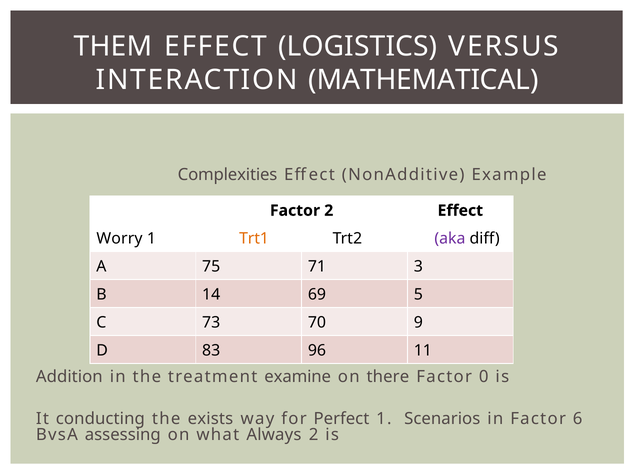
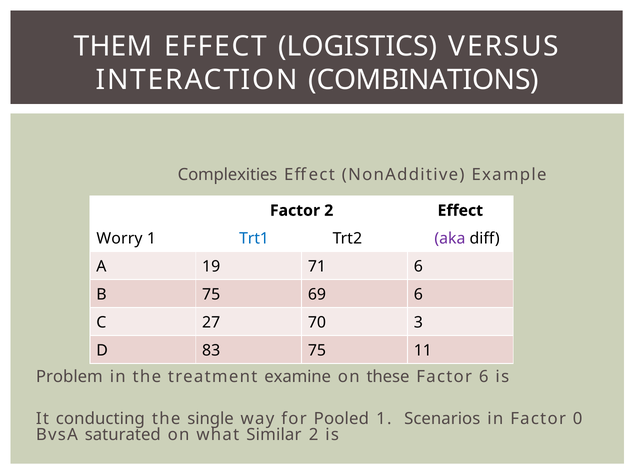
MATHEMATICAL: MATHEMATICAL -> COMBINATIONS
Trt1 colour: orange -> blue
75: 75 -> 19
71 3: 3 -> 6
B 14: 14 -> 75
69 5: 5 -> 6
73: 73 -> 27
9: 9 -> 3
83 96: 96 -> 75
Addition: Addition -> Problem
there: there -> these
Factor 0: 0 -> 6
exists: exists -> single
Perfect: Perfect -> Pooled
6: 6 -> 0
assessing: assessing -> saturated
Always: Always -> Similar
